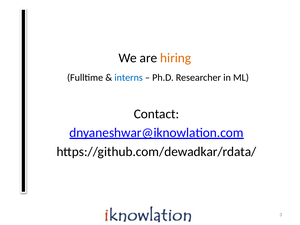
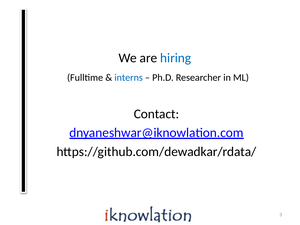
hiring colour: orange -> blue
